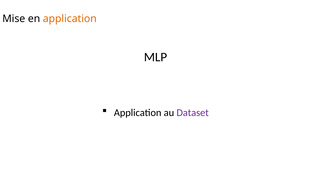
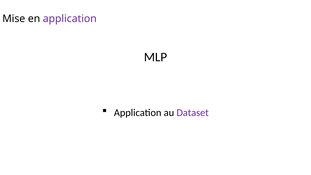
application at (70, 19) colour: orange -> purple
